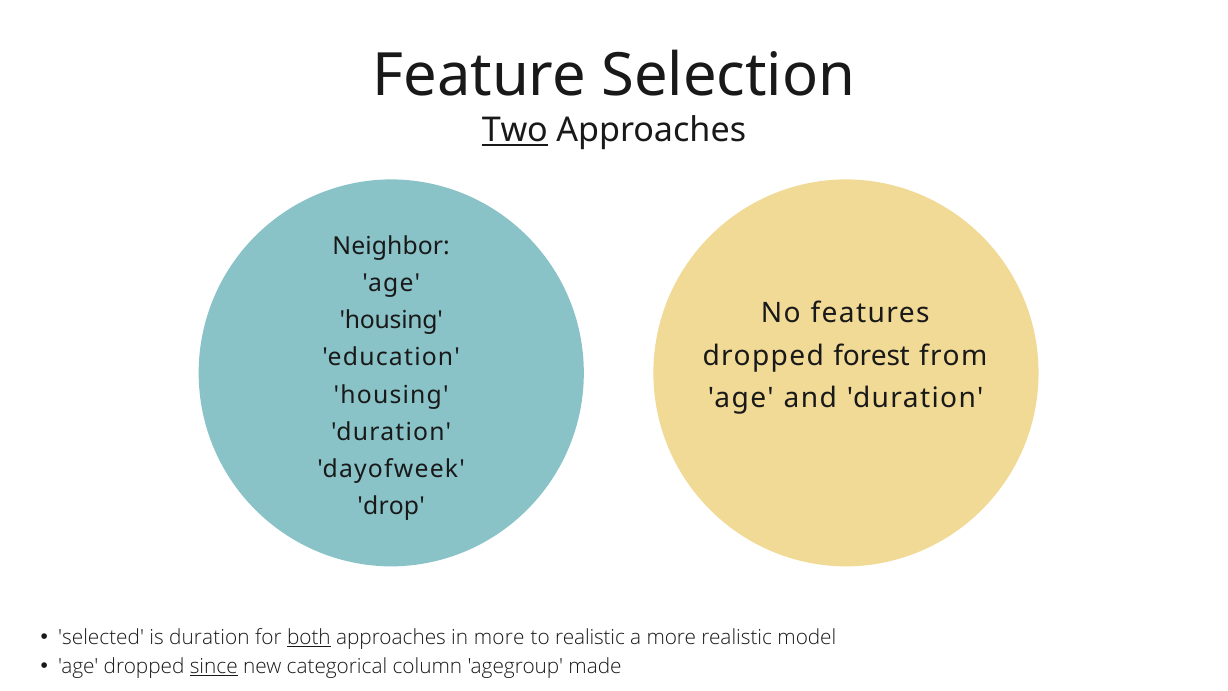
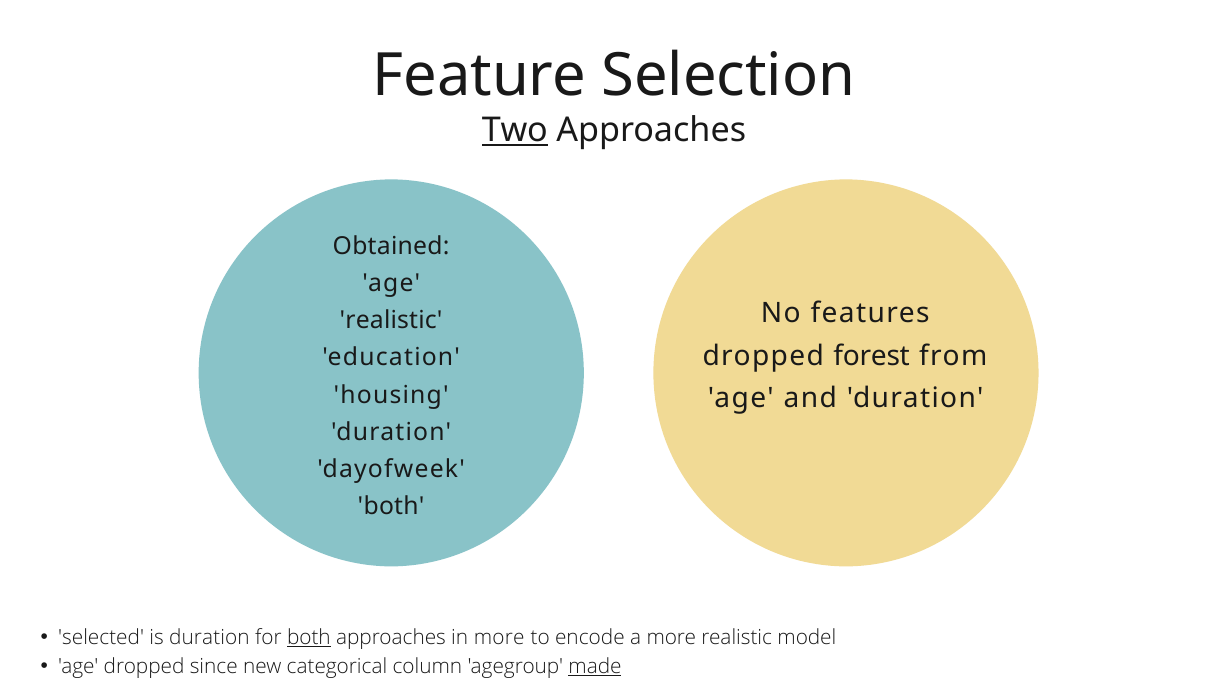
Neighbor: Neighbor -> Obtained
housing at (391, 321): housing -> realistic
drop at (391, 506): drop -> both
to realistic: realistic -> encode
since underline: present -> none
made underline: none -> present
